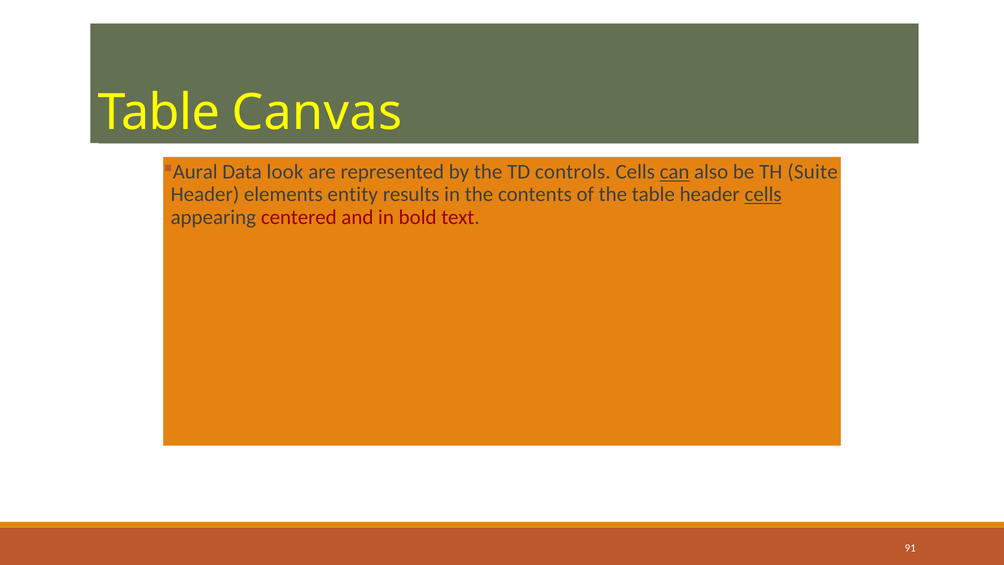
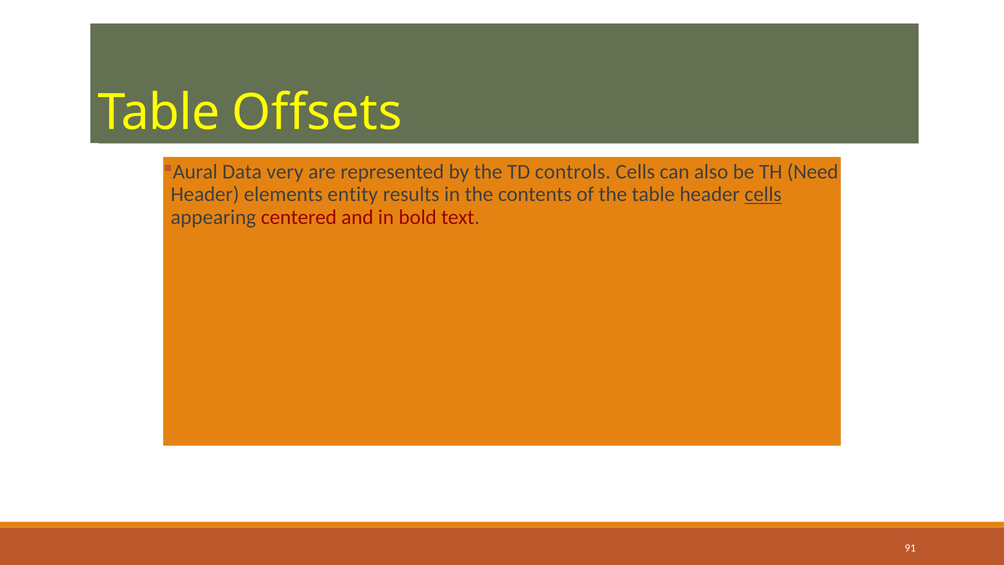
Canvas: Canvas -> Offsets
look: look -> very
can underline: present -> none
Suite: Suite -> Need
